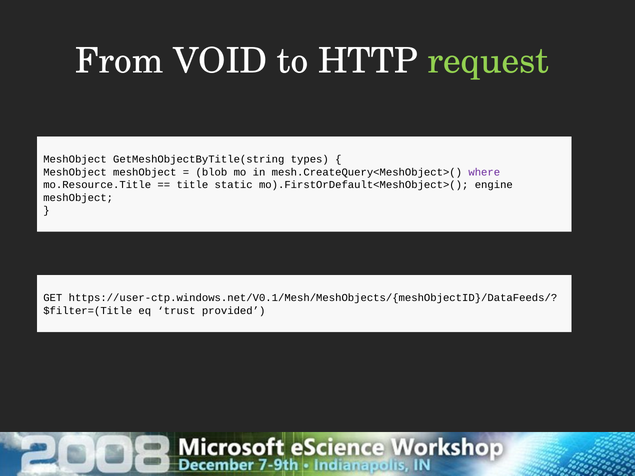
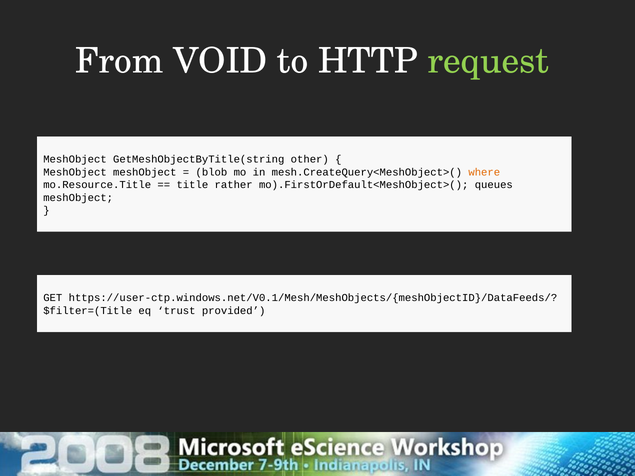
types: types -> other
where colour: purple -> orange
static: static -> rather
engine: engine -> queues
